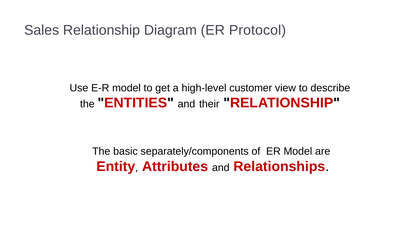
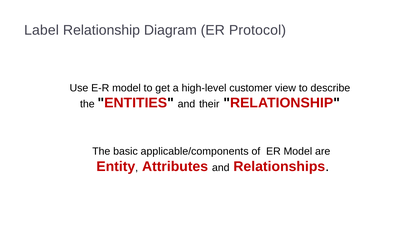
Sales: Sales -> Label
separately/components: separately/components -> applicable/components
